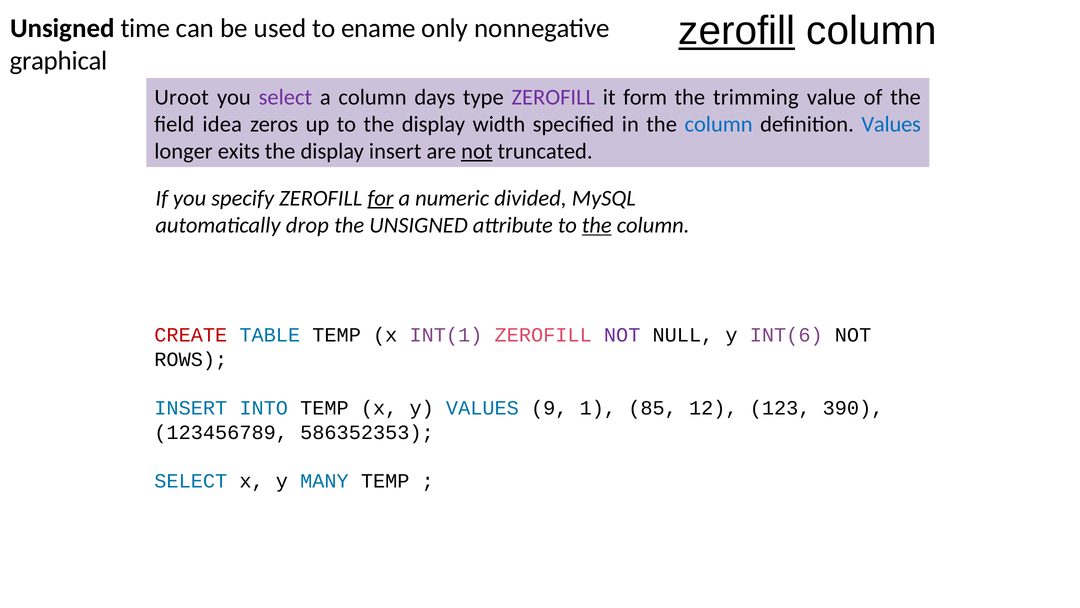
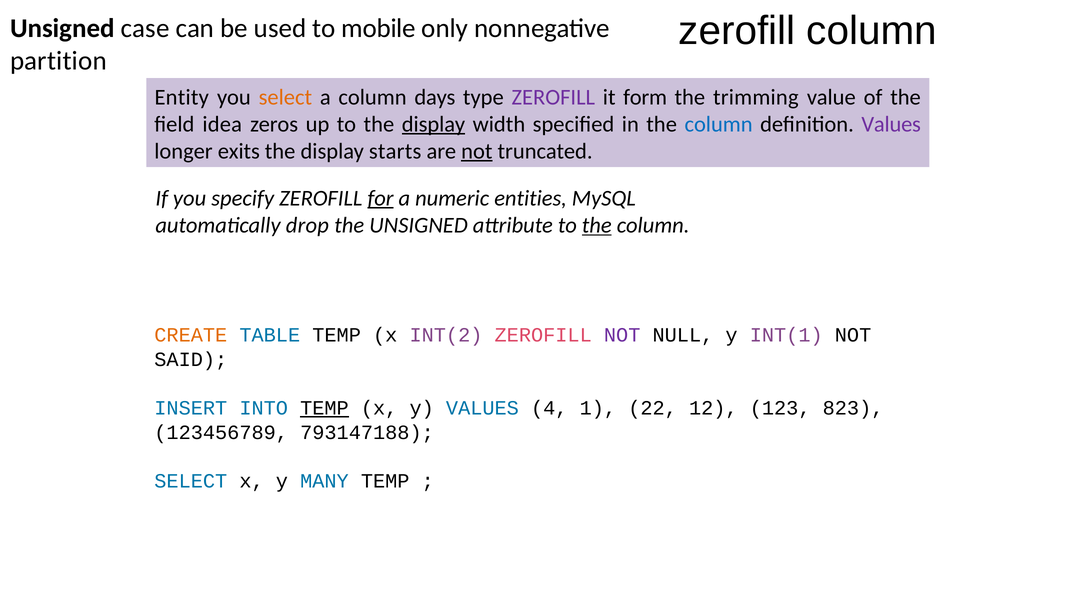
zerofill at (737, 31) underline: present -> none
time: time -> case
ename: ename -> mobile
graphical: graphical -> partition
Uroot: Uroot -> Entity
select at (285, 97) colour: purple -> orange
display at (433, 124) underline: none -> present
Values at (891, 124) colour: blue -> purple
display insert: insert -> starts
divided: divided -> entities
CREATE colour: red -> orange
INT(1: INT(1 -> INT(2
INT(6: INT(6 -> INT(1
ROWS: ROWS -> SAID
TEMP at (324, 408) underline: none -> present
9: 9 -> 4
85: 85 -> 22
390: 390 -> 823
586352353: 586352353 -> 793147188
